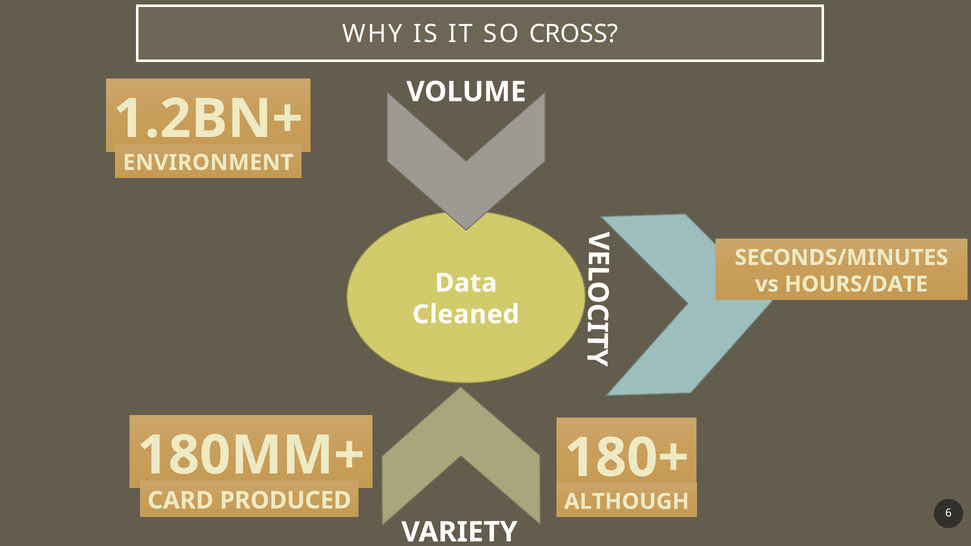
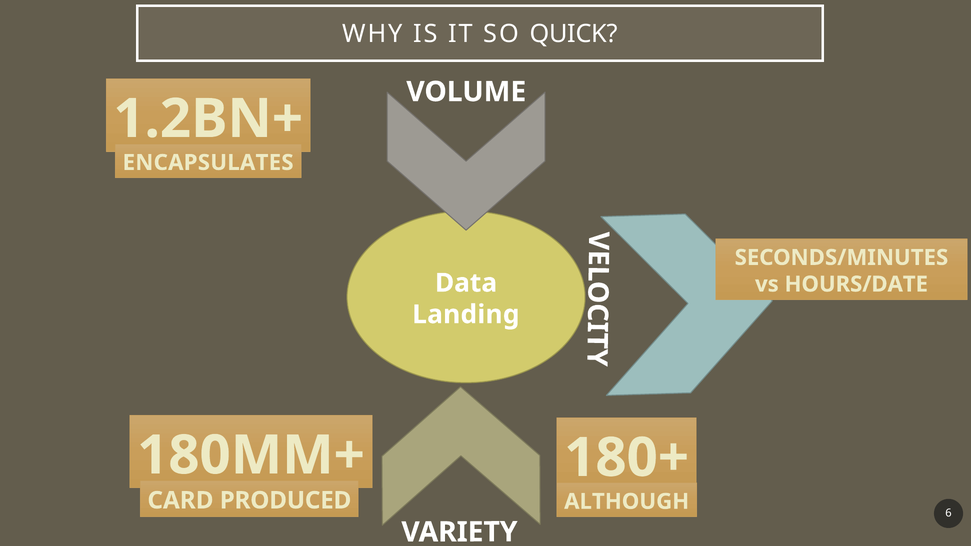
CROSS: CROSS -> QUICK
ENVIRONMENT: ENVIRONMENT -> ENCAPSULATES
Cleaned: Cleaned -> Landing
